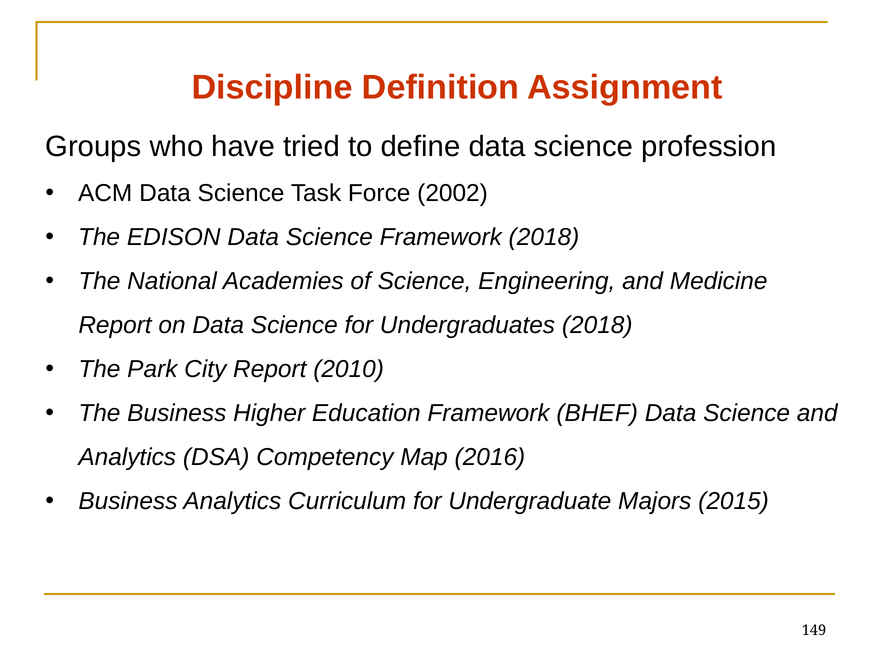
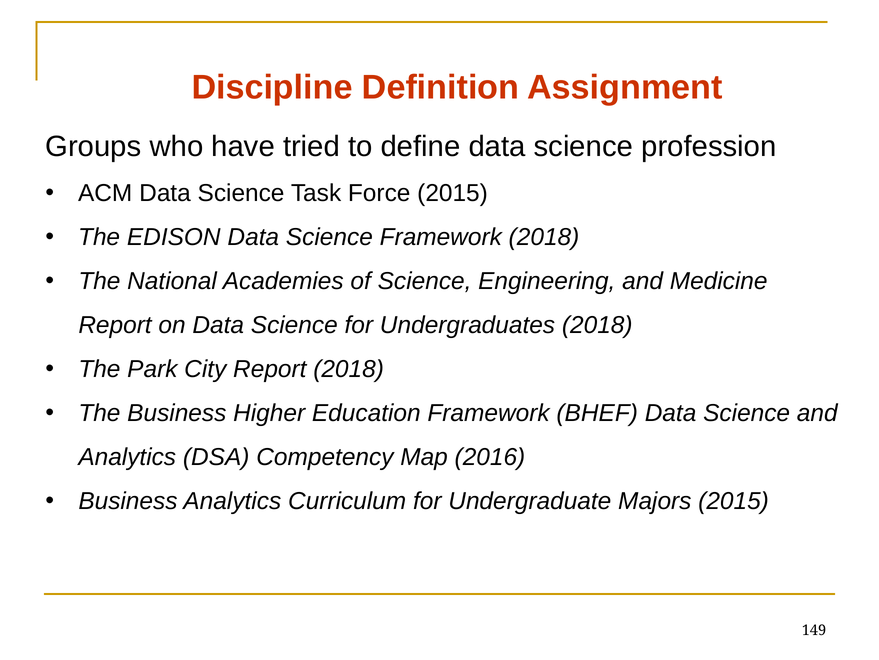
Force 2002: 2002 -> 2015
Report 2010: 2010 -> 2018
